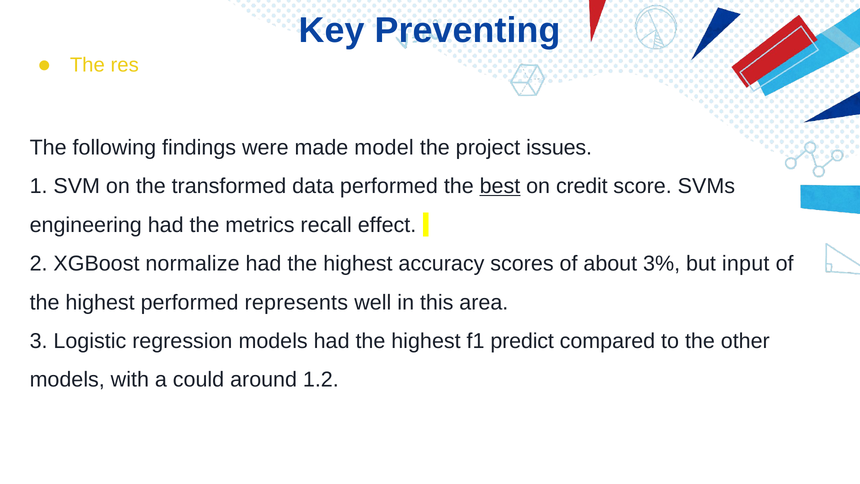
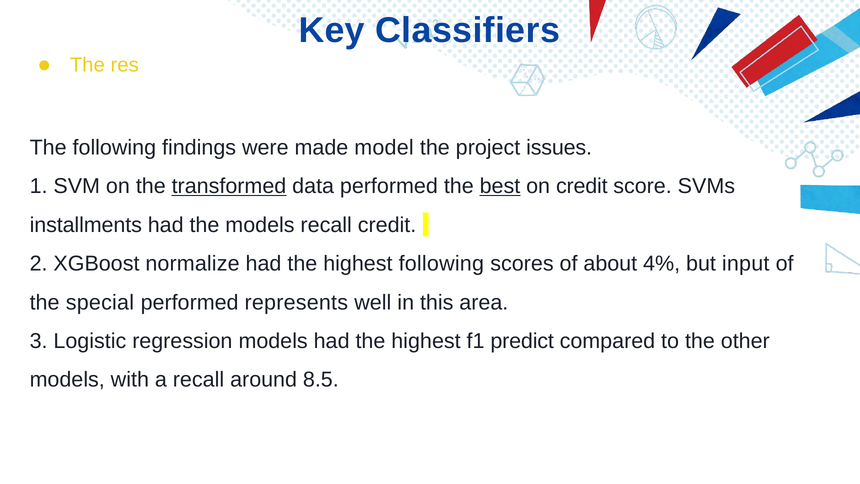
Preventing: Preventing -> Classifiers
transformed underline: none -> present
engineering: engineering -> installments
the metrics: metrics -> models
recall effect: effect -> credit
highest accuracy: accuracy -> following
3%: 3% -> 4%
highest at (100, 302): highest -> special
a could: could -> recall
1.2: 1.2 -> 8.5
